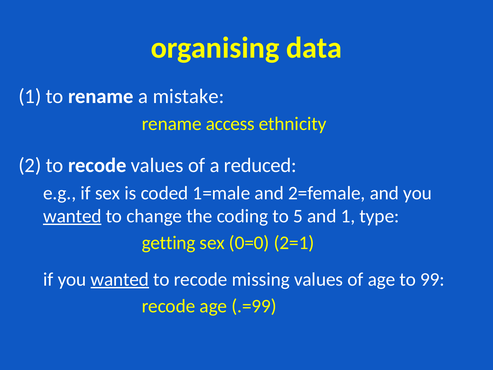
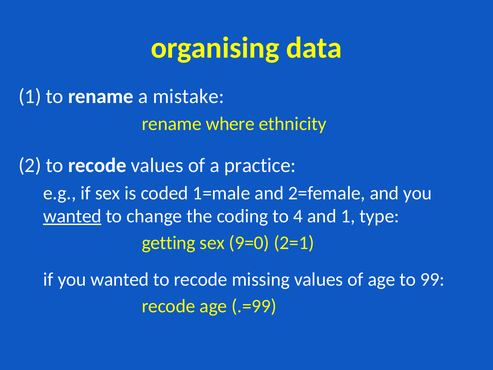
access: access -> where
reduced: reduced -> practice
5: 5 -> 4
0=0: 0=0 -> 9=0
wanted at (120, 279) underline: present -> none
